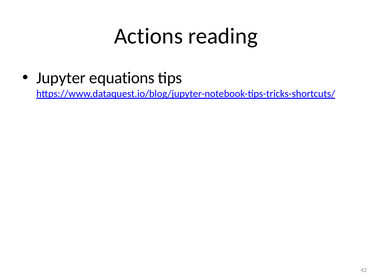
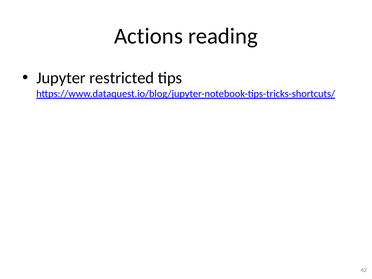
equations: equations -> restricted
